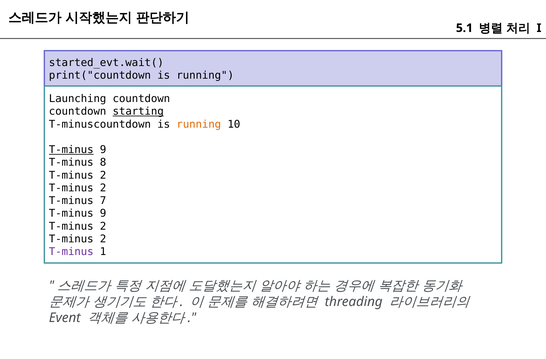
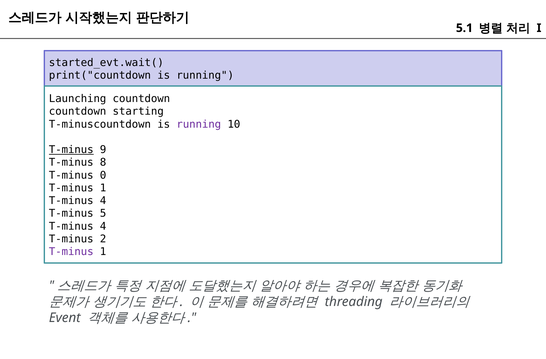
starting underline: present -> none
running at (199, 124) colour: orange -> purple
2 at (103, 175): 2 -> 0
2 at (103, 188): 2 -> 1
7 at (103, 201): 7 -> 4
9 at (103, 213): 9 -> 5
2 at (103, 226): 2 -> 4
